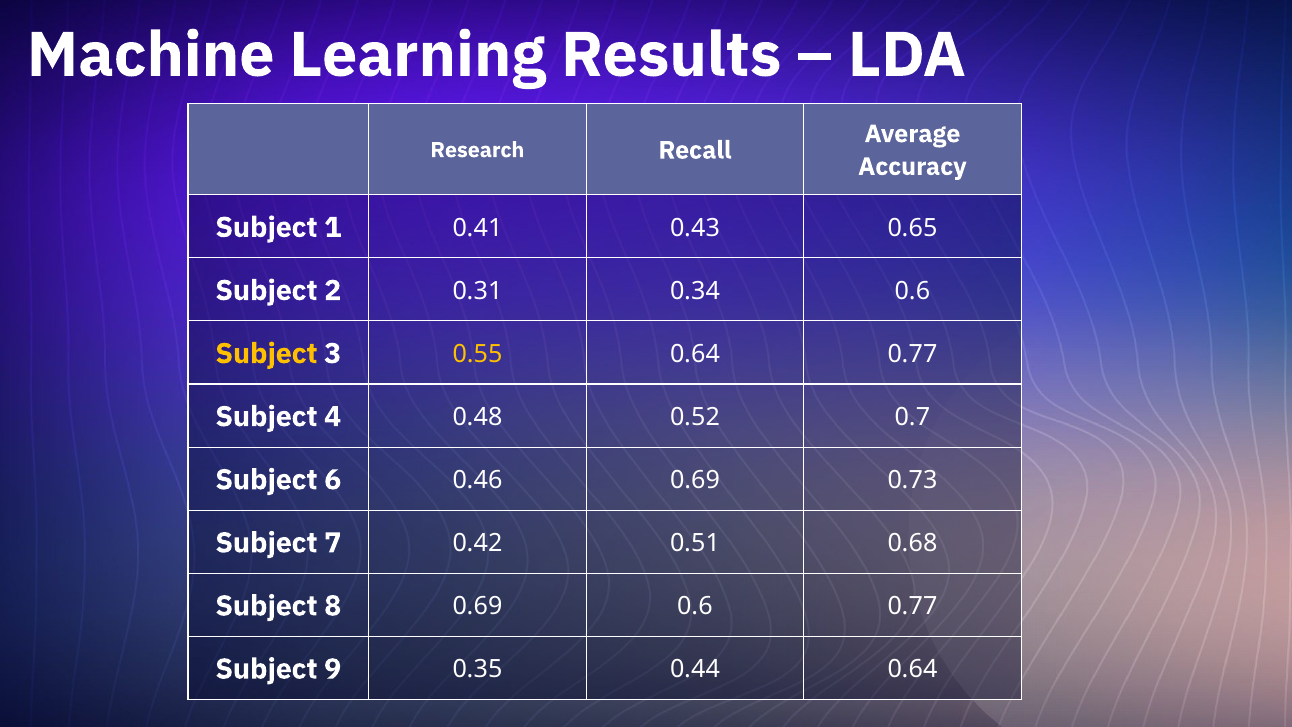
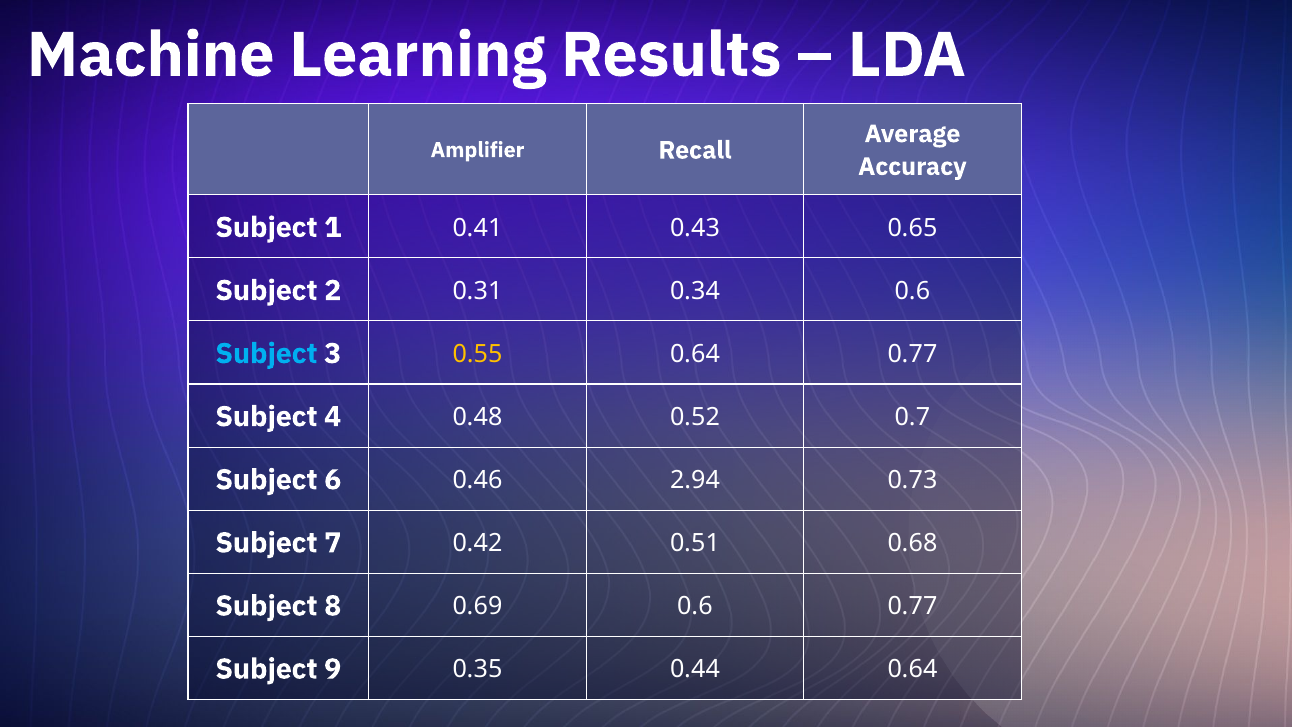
Research: Research -> Amplifier
Subject at (266, 354) colour: yellow -> light blue
0.46 0.69: 0.69 -> 2.94
